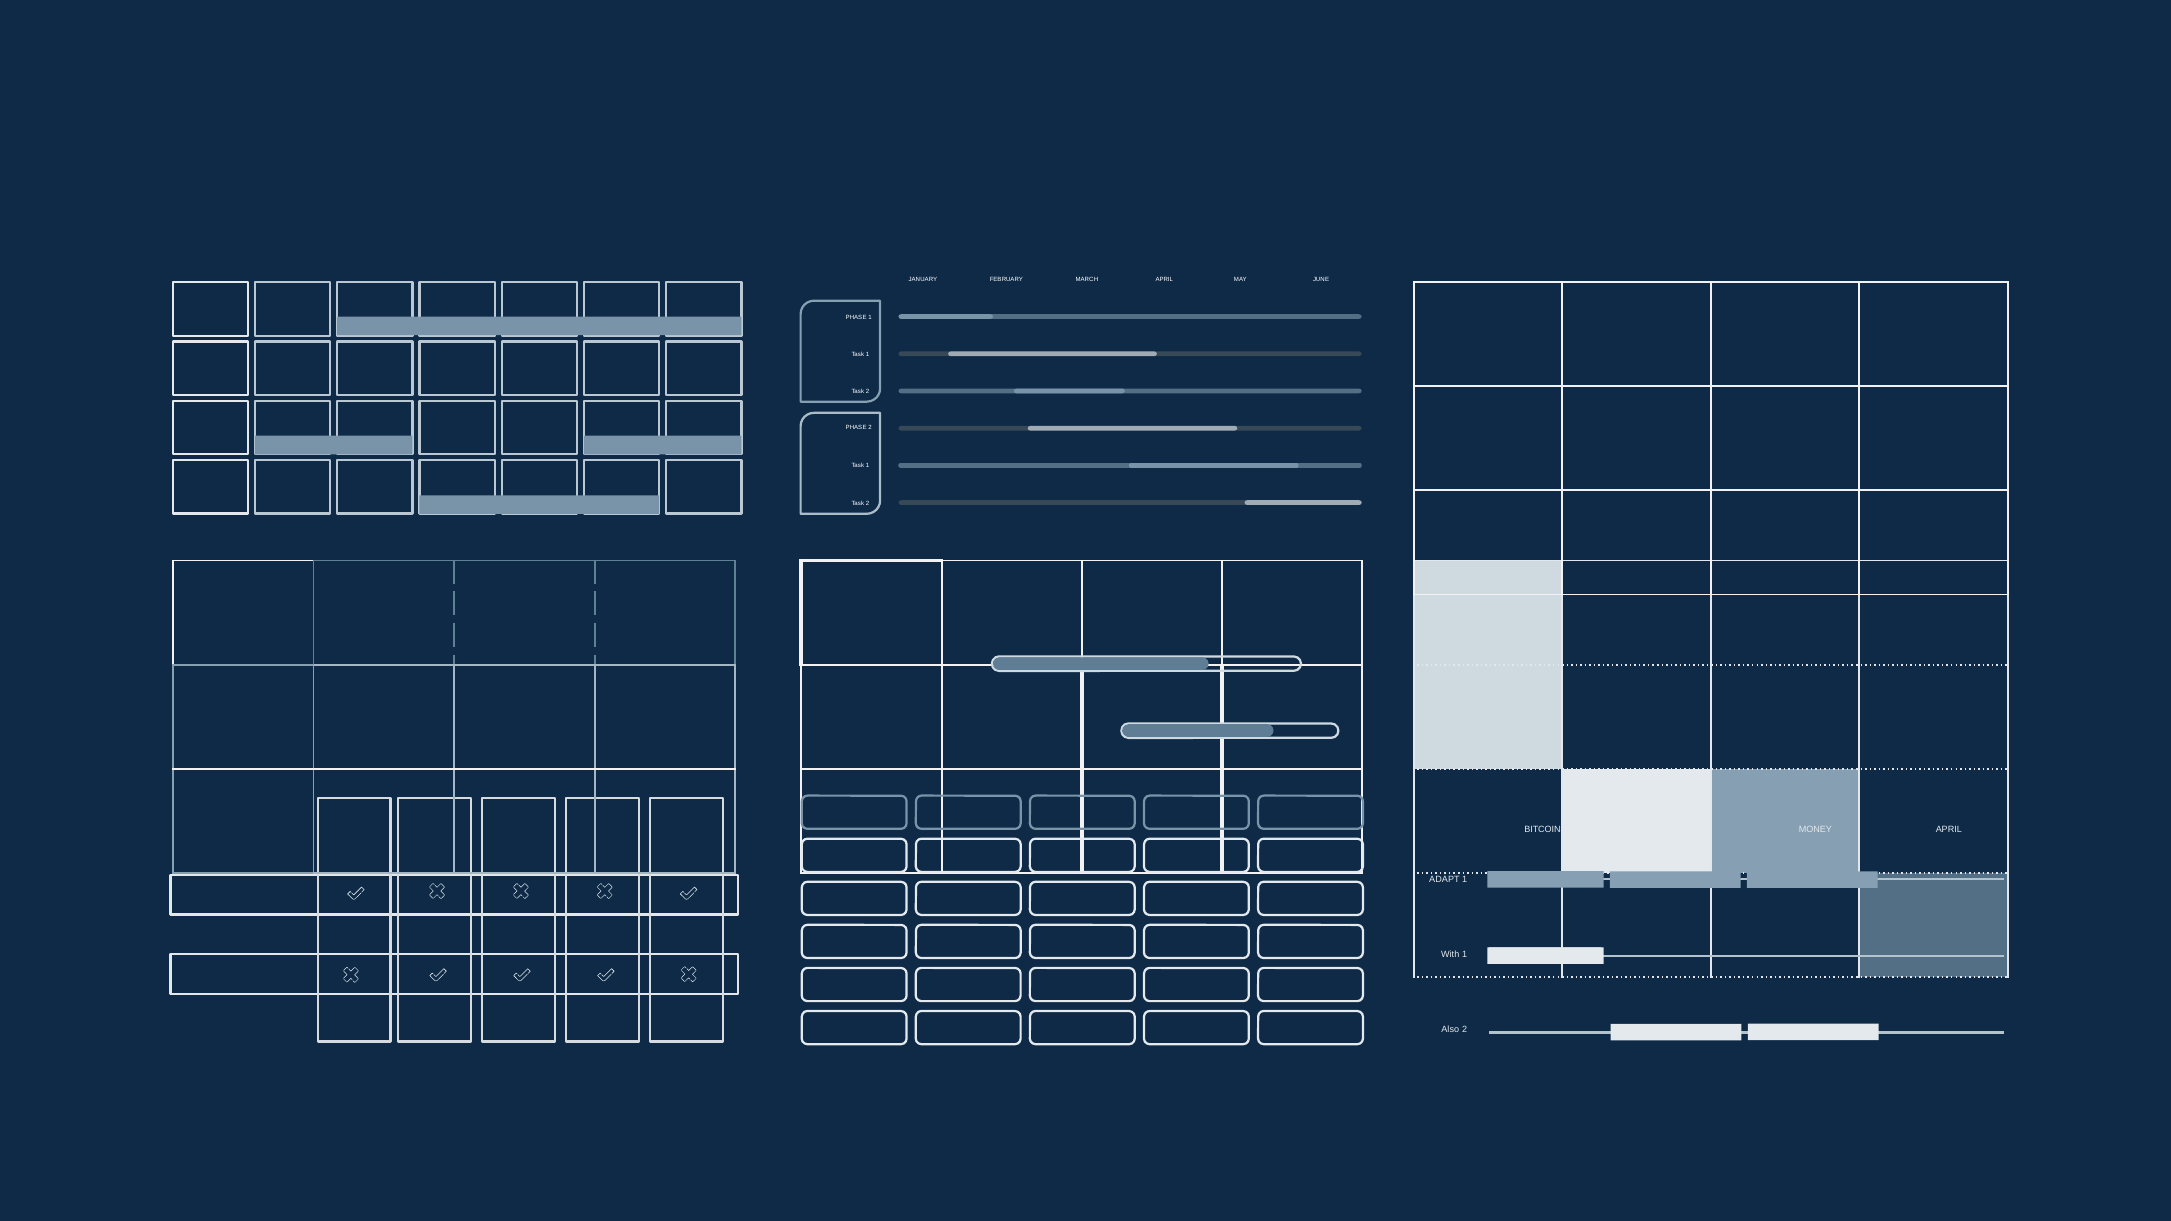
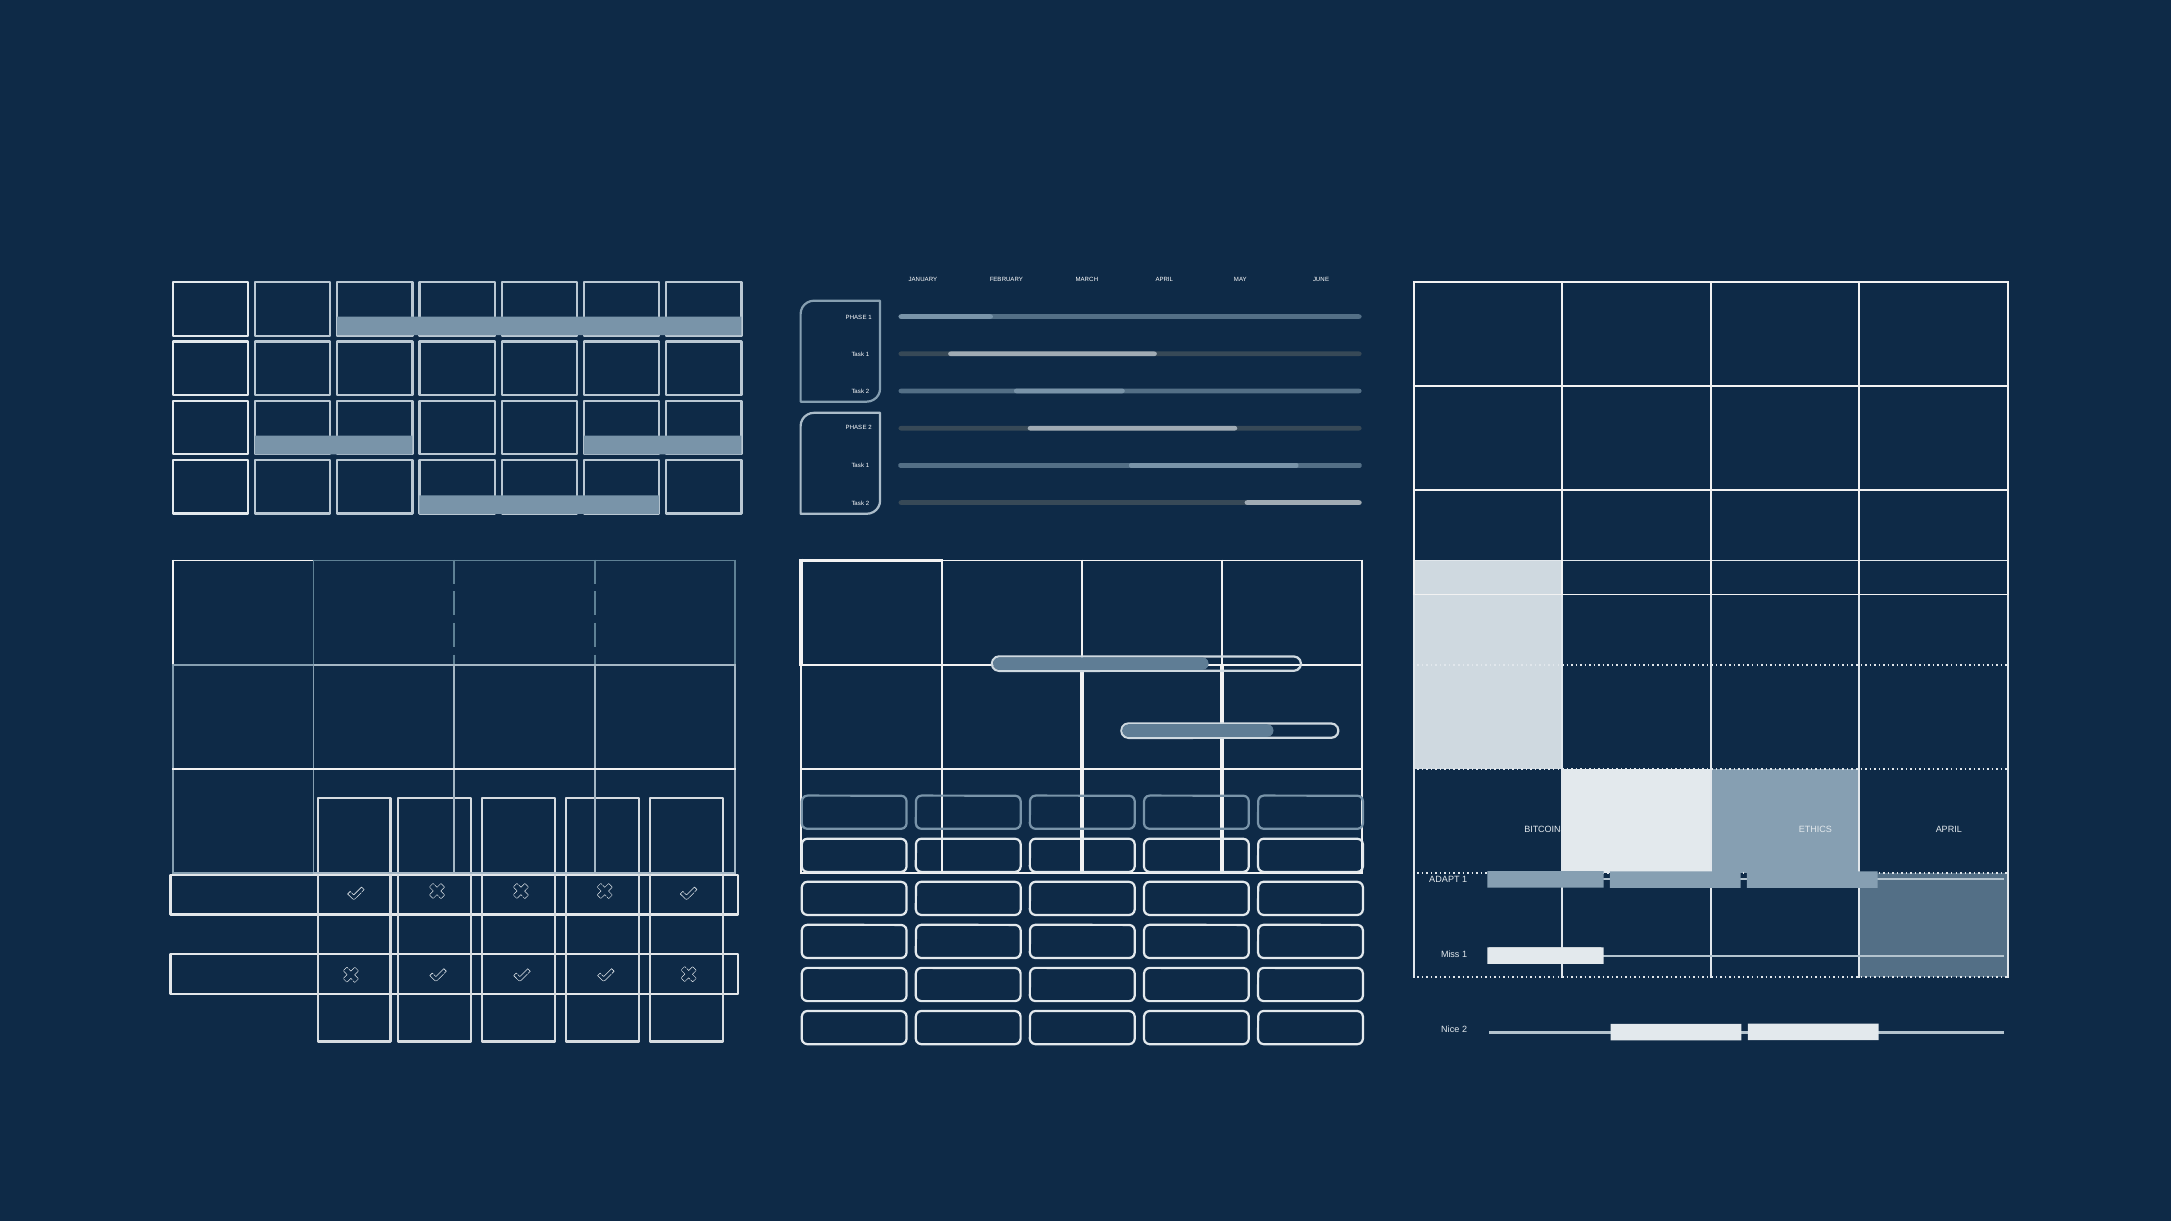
MONEY: MONEY -> ETHICS
With: With -> Miss
Also: Also -> Nice
